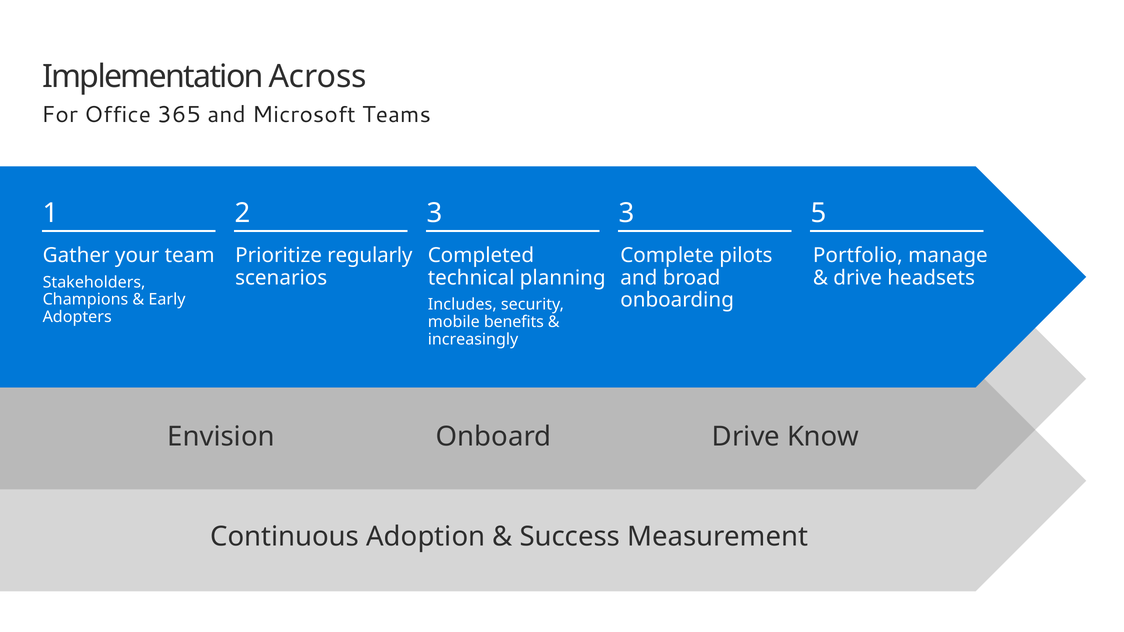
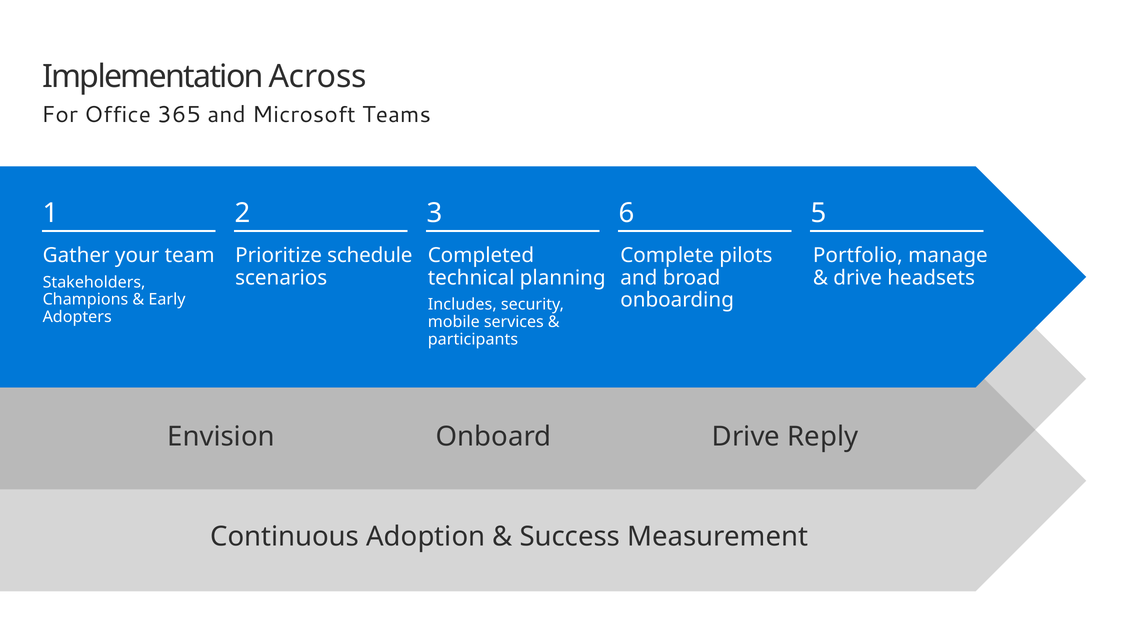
3 3: 3 -> 6
regularly: regularly -> schedule
benefits: benefits -> services
increasingly: increasingly -> participants
Know: Know -> Reply
